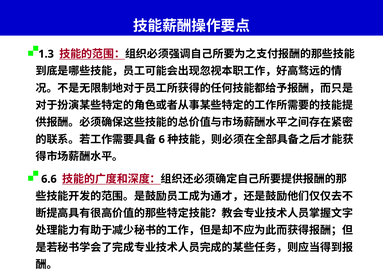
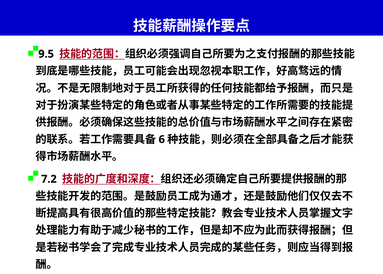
1.3: 1.3 -> 9.5
6.6: 6.6 -> 7.2
